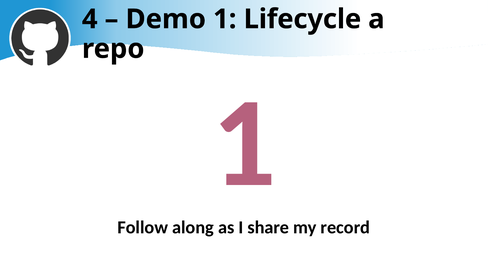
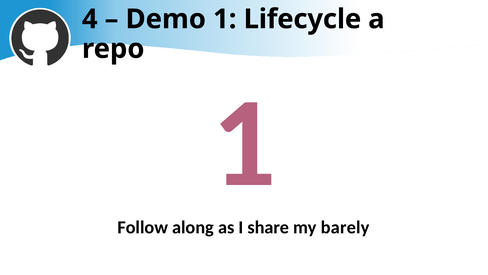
record: record -> barely
